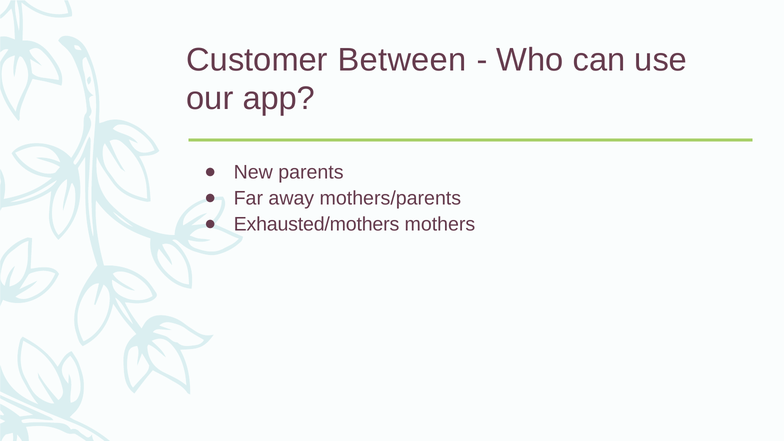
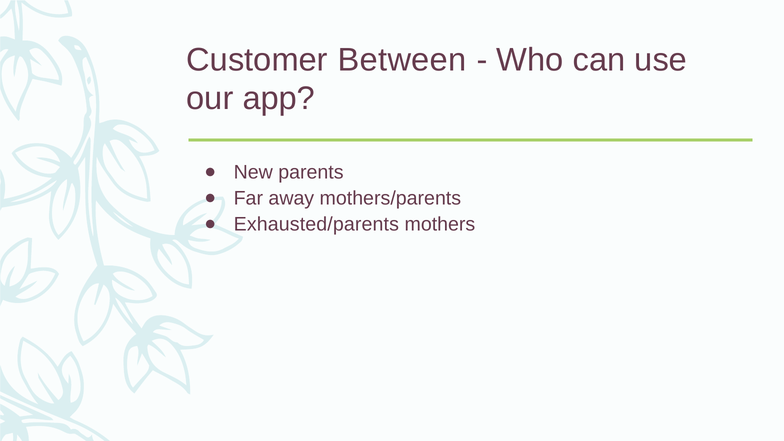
Exhausted/mothers: Exhausted/mothers -> Exhausted/parents
